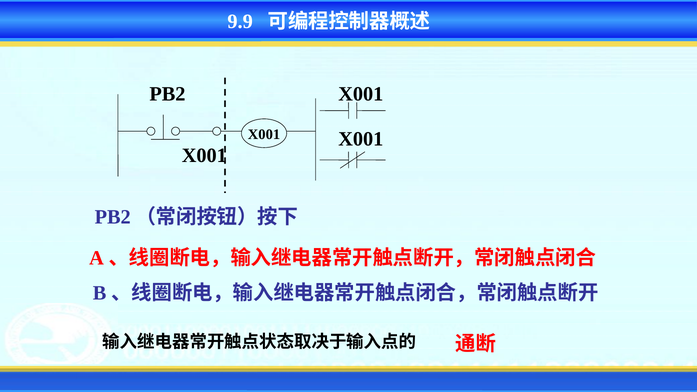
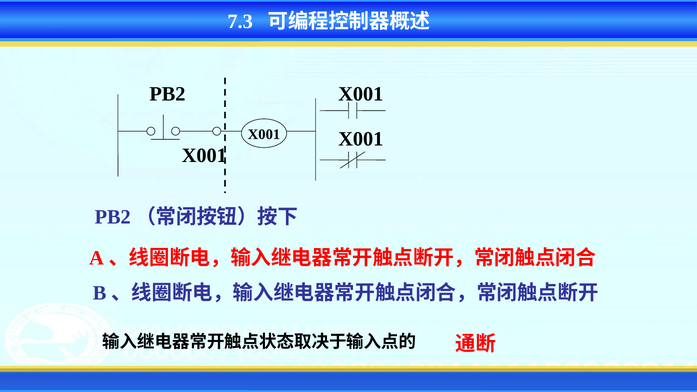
9.9: 9.9 -> 7.3
